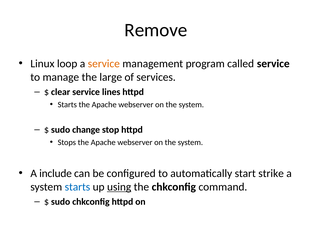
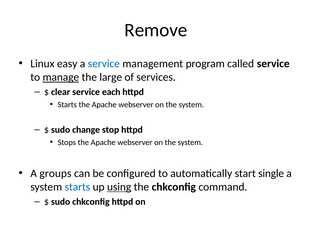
loop: loop -> easy
service at (104, 64) colour: orange -> blue
manage underline: none -> present
lines: lines -> each
include: include -> groups
strike: strike -> single
